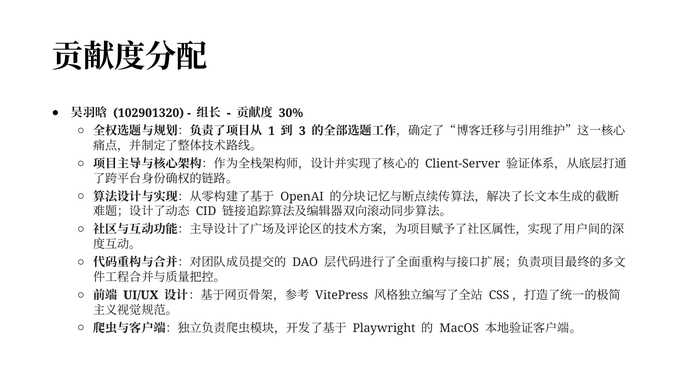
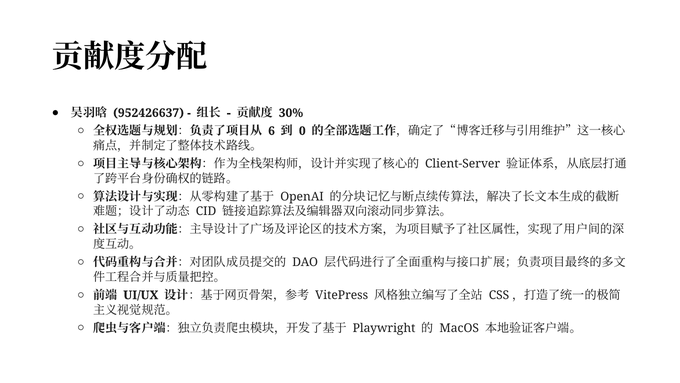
102901320: 102901320 -> 952426637
1: 1 -> 6
3: 3 -> 0
